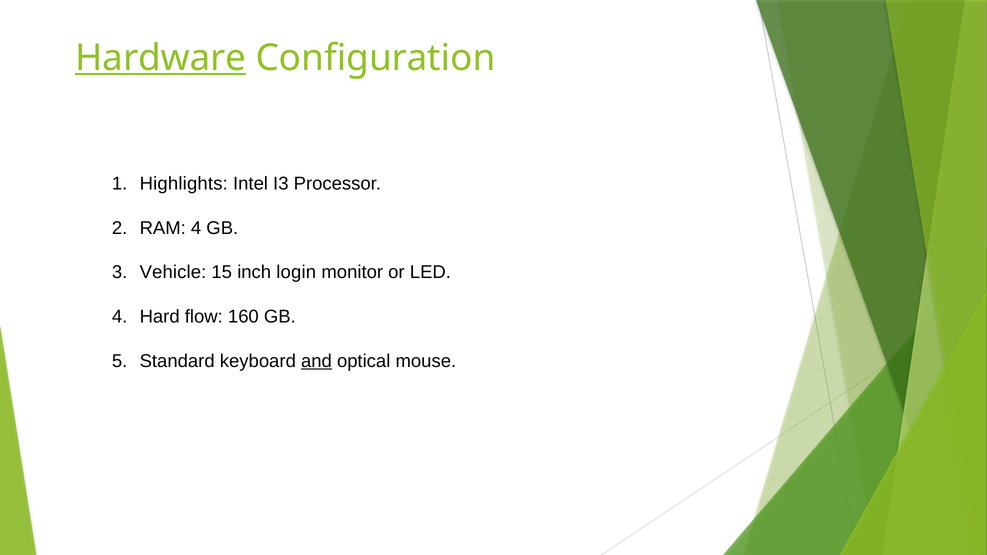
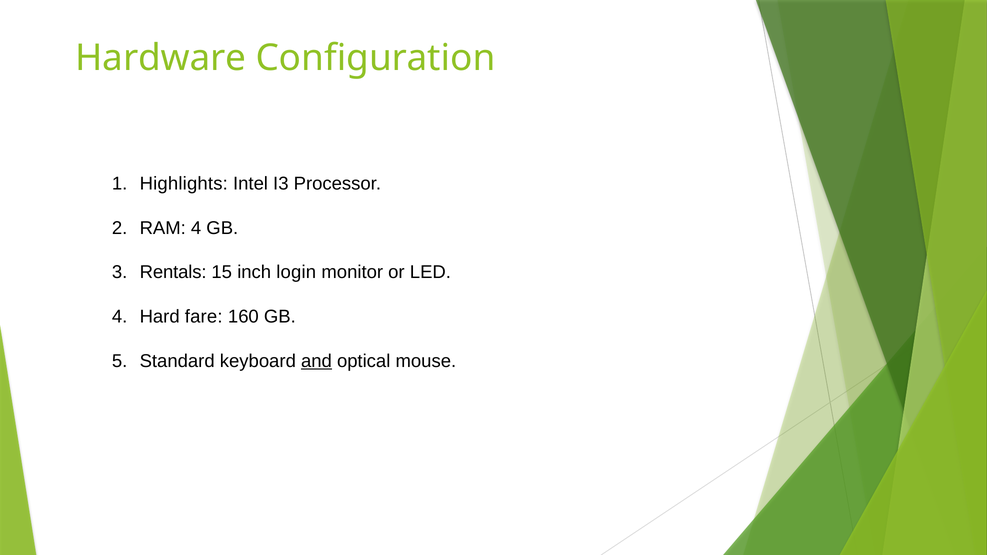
Hardware underline: present -> none
Vehicle: Vehicle -> Rentals
flow: flow -> fare
